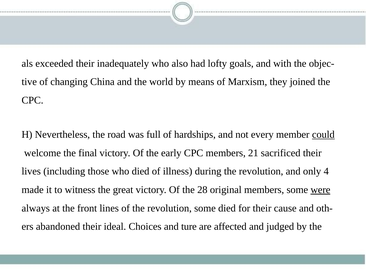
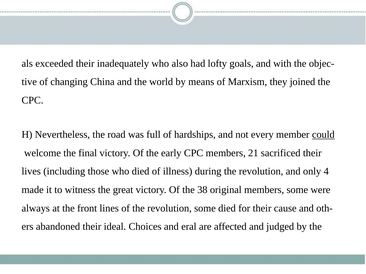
28: 28 -> 38
were underline: present -> none
ture: ture -> eral
